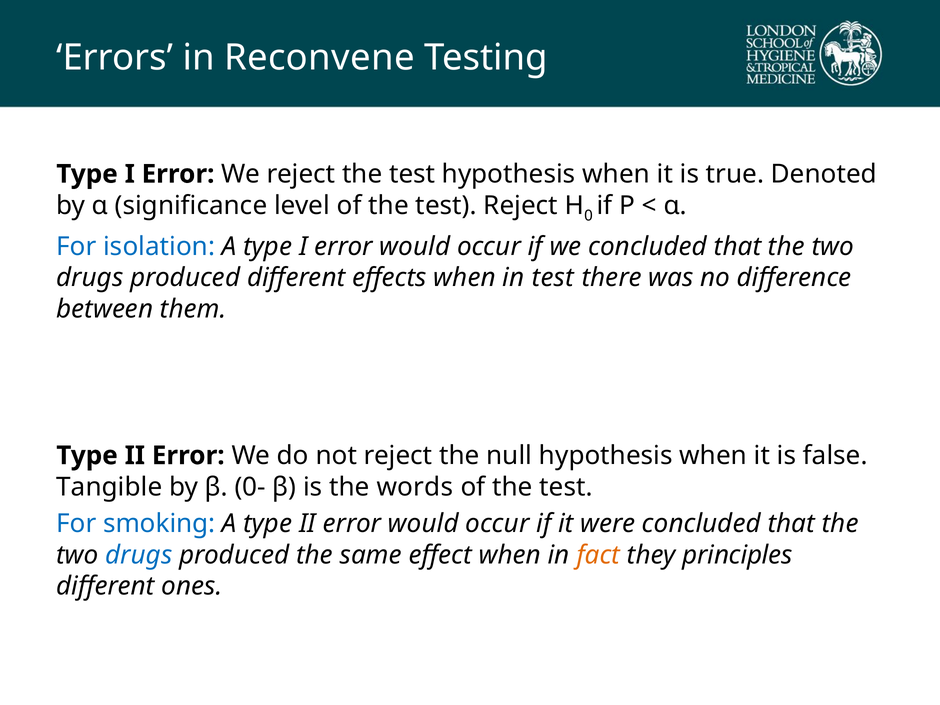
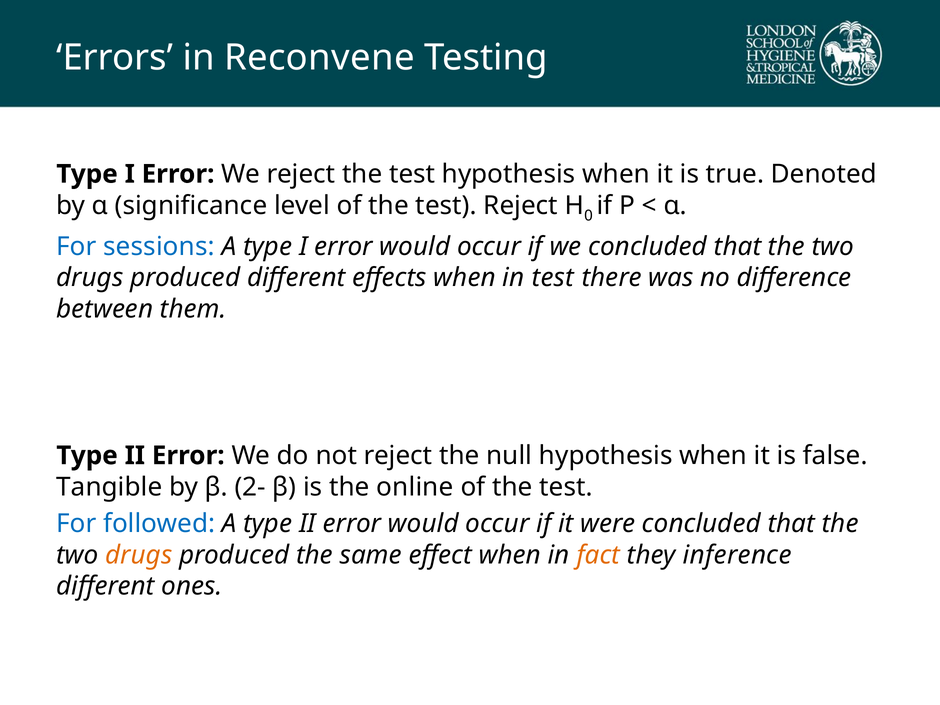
isolation: isolation -> sessions
0-: 0- -> 2-
words: words -> online
smoking: smoking -> followed
drugs at (139, 555) colour: blue -> orange
principles: principles -> inference
